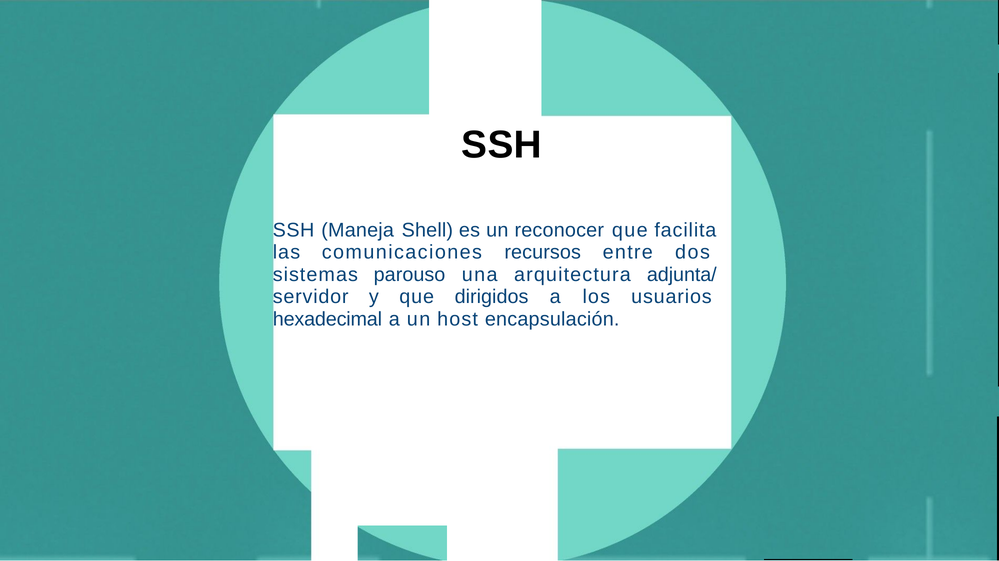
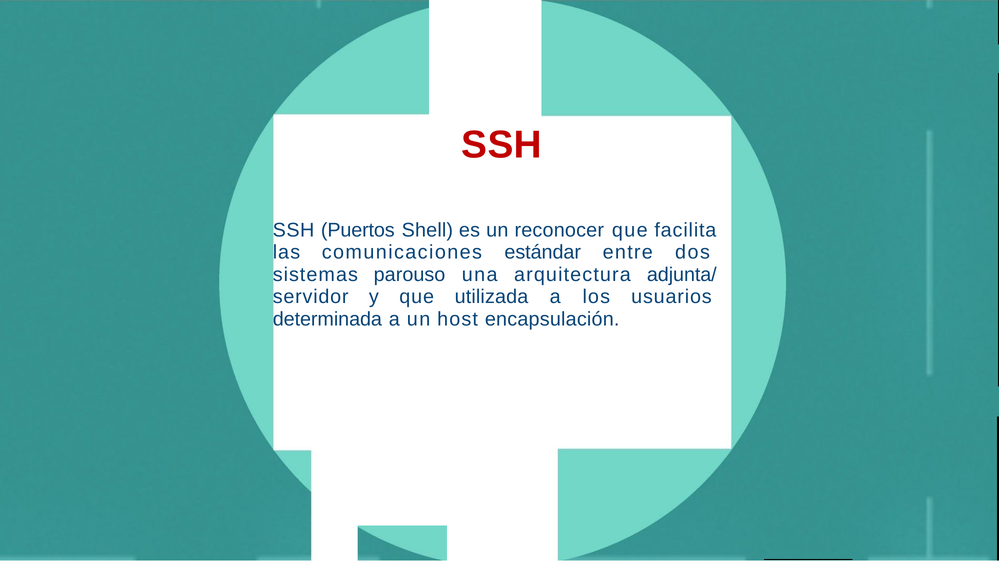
SSH at (502, 145) colour: black -> red
Maneja: Maneja -> Puertos
recursos: recursos -> estándar
dirigidos: dirigidos -> utilizada
hexadecimal: hexadecimal -> determinada
